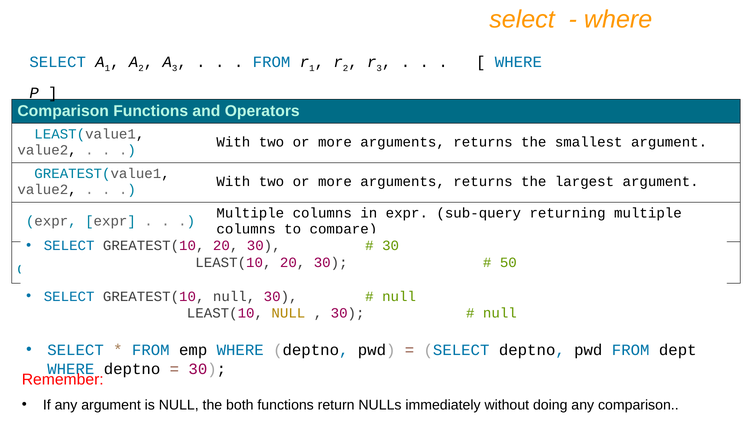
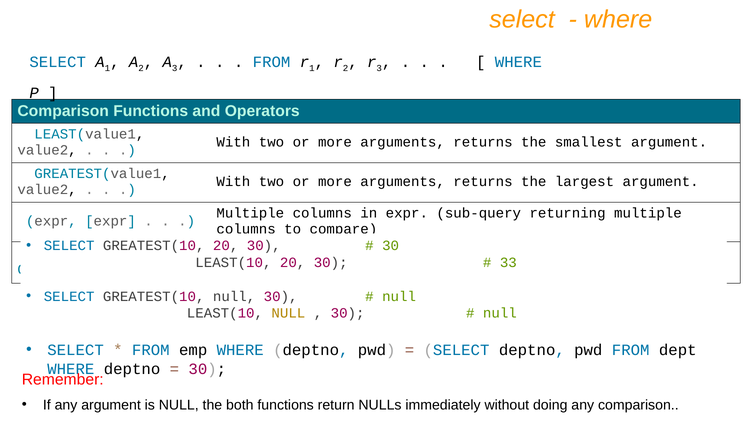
50: 50 -> 33
